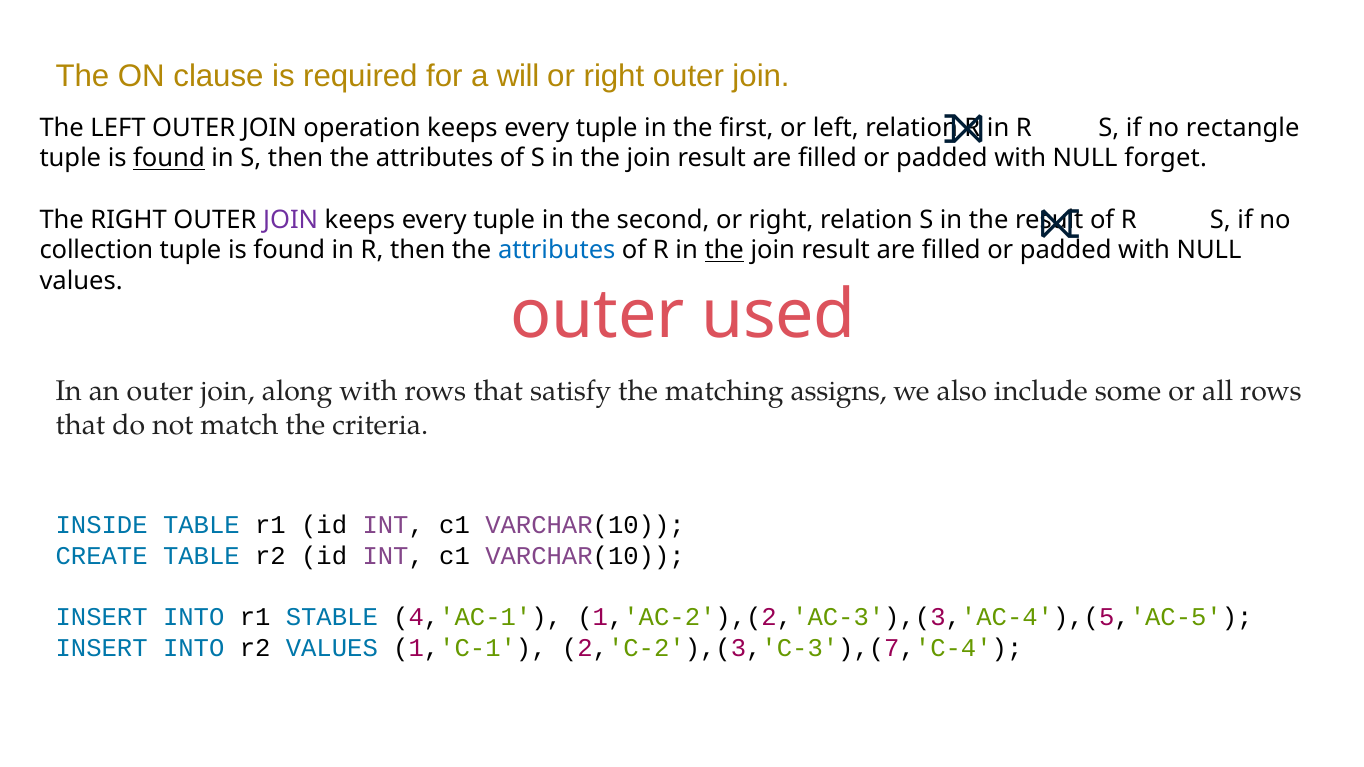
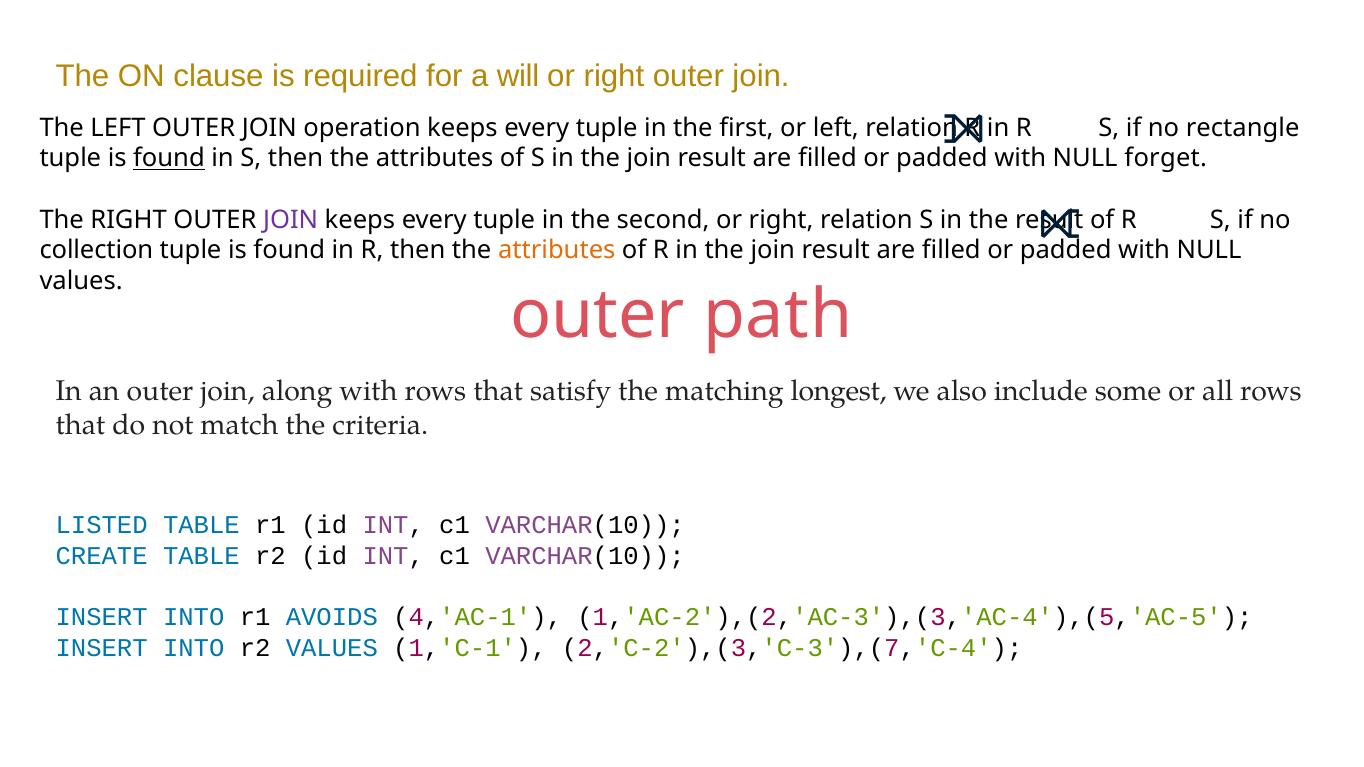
attributes at (557, 250) colour: blue -> orange
the at (724, 250) underline: present -> none
used: used -> path
assigns: assigns -> longest
INSIDE: INSIDE -> LISTED
STABLE: STABLE -> AVOIDS
